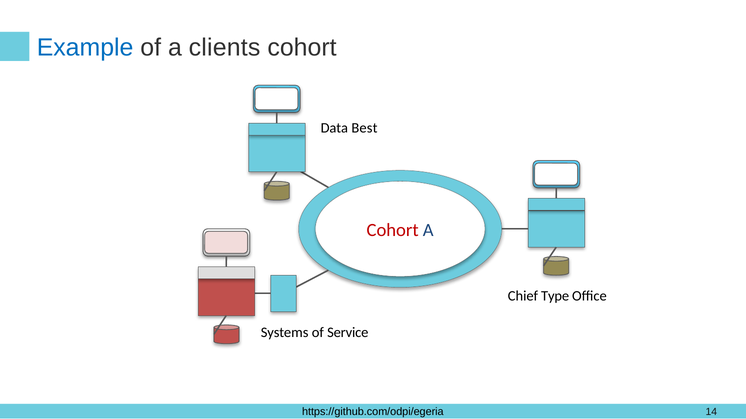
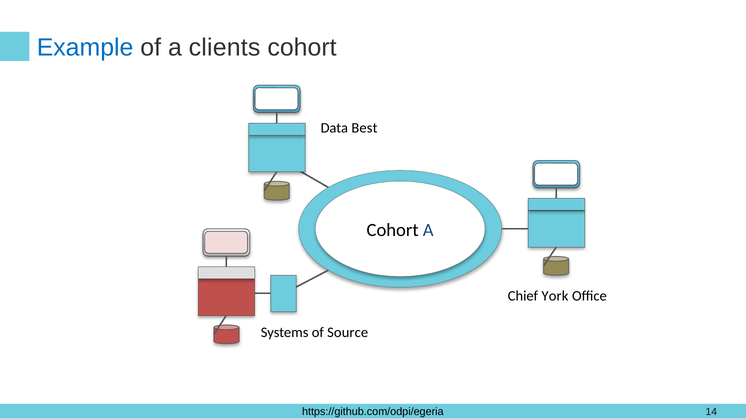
Cohort at (393, 230) colour: red -> black
Type: Type -> York
Service: Service -> Source
